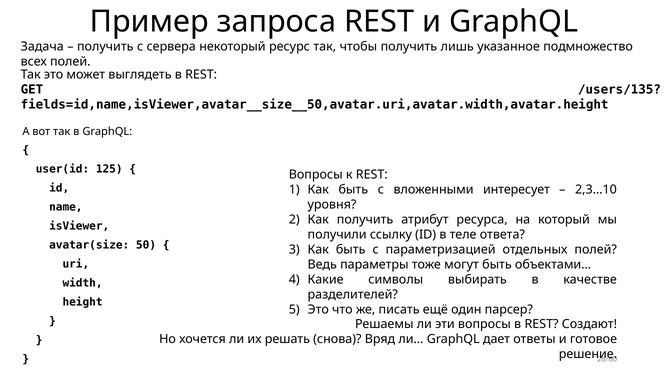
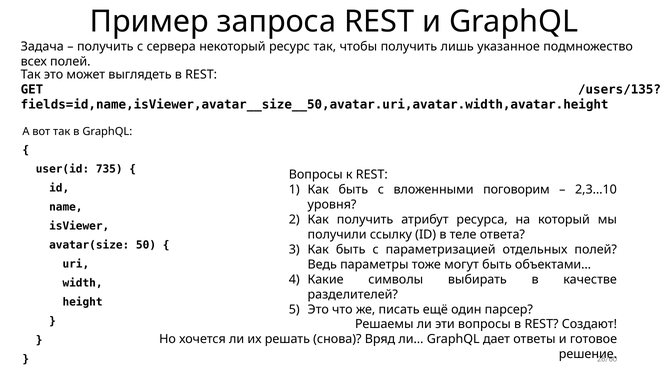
125: 125 -> 735
интересует: интересует -> поговорим
